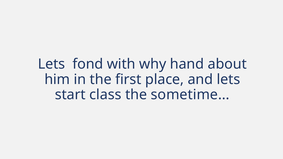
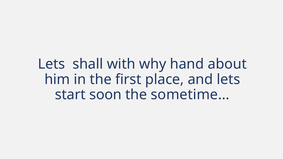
fond: fond -> shall
class: class -> soon
